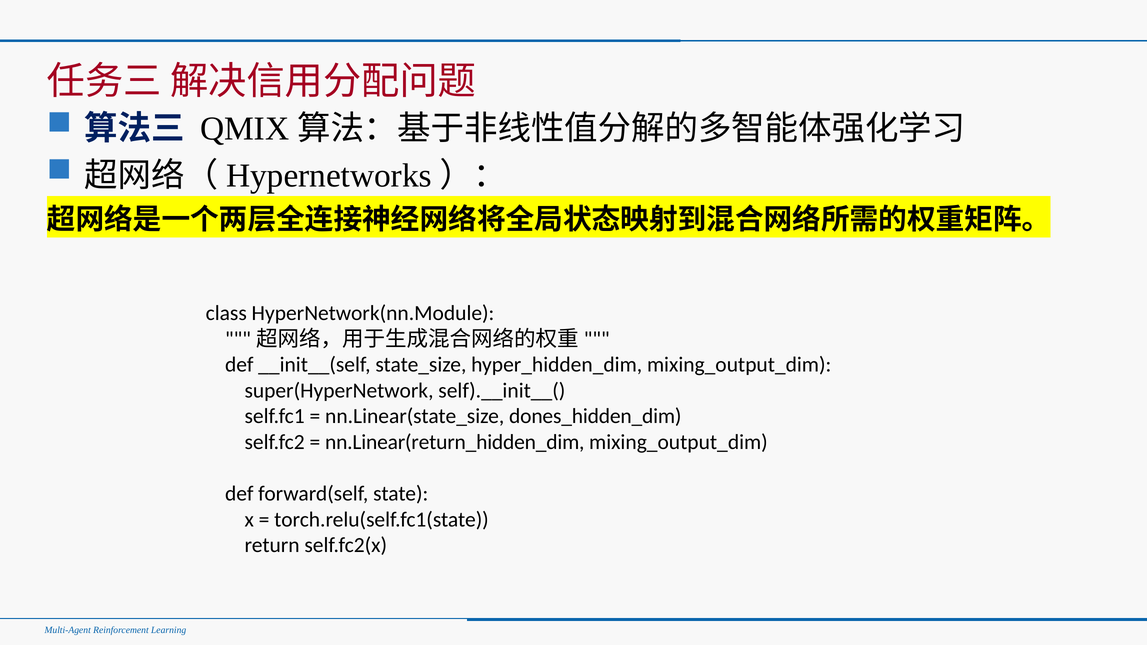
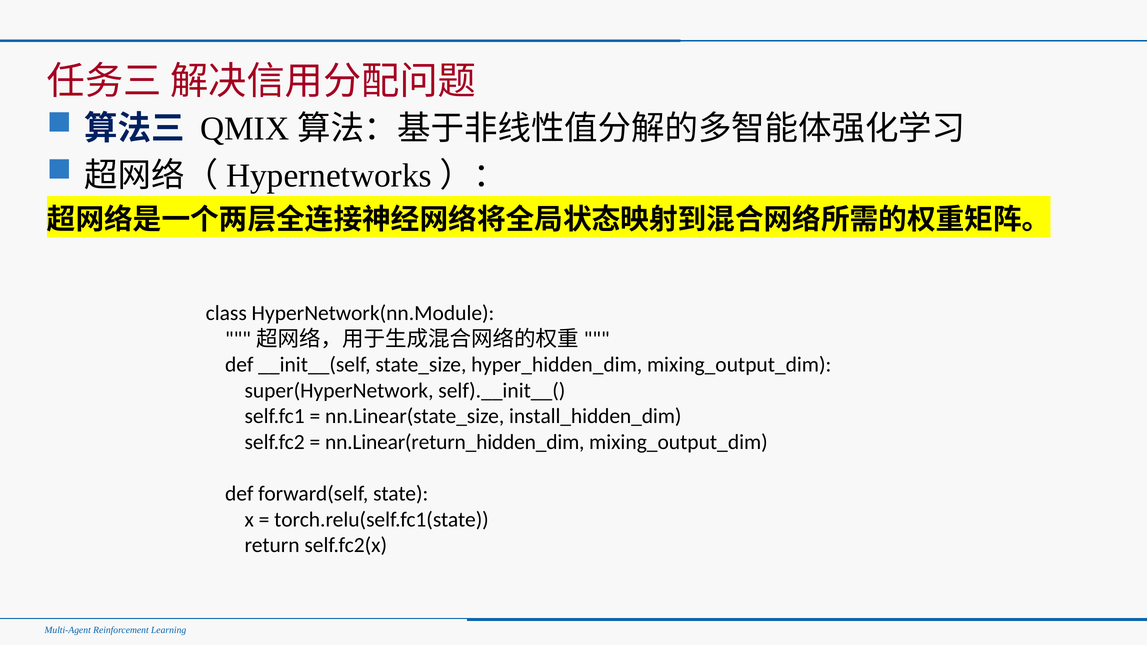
dones_hidden_dim: dones_hidden_dim -> install_hidden_dim
